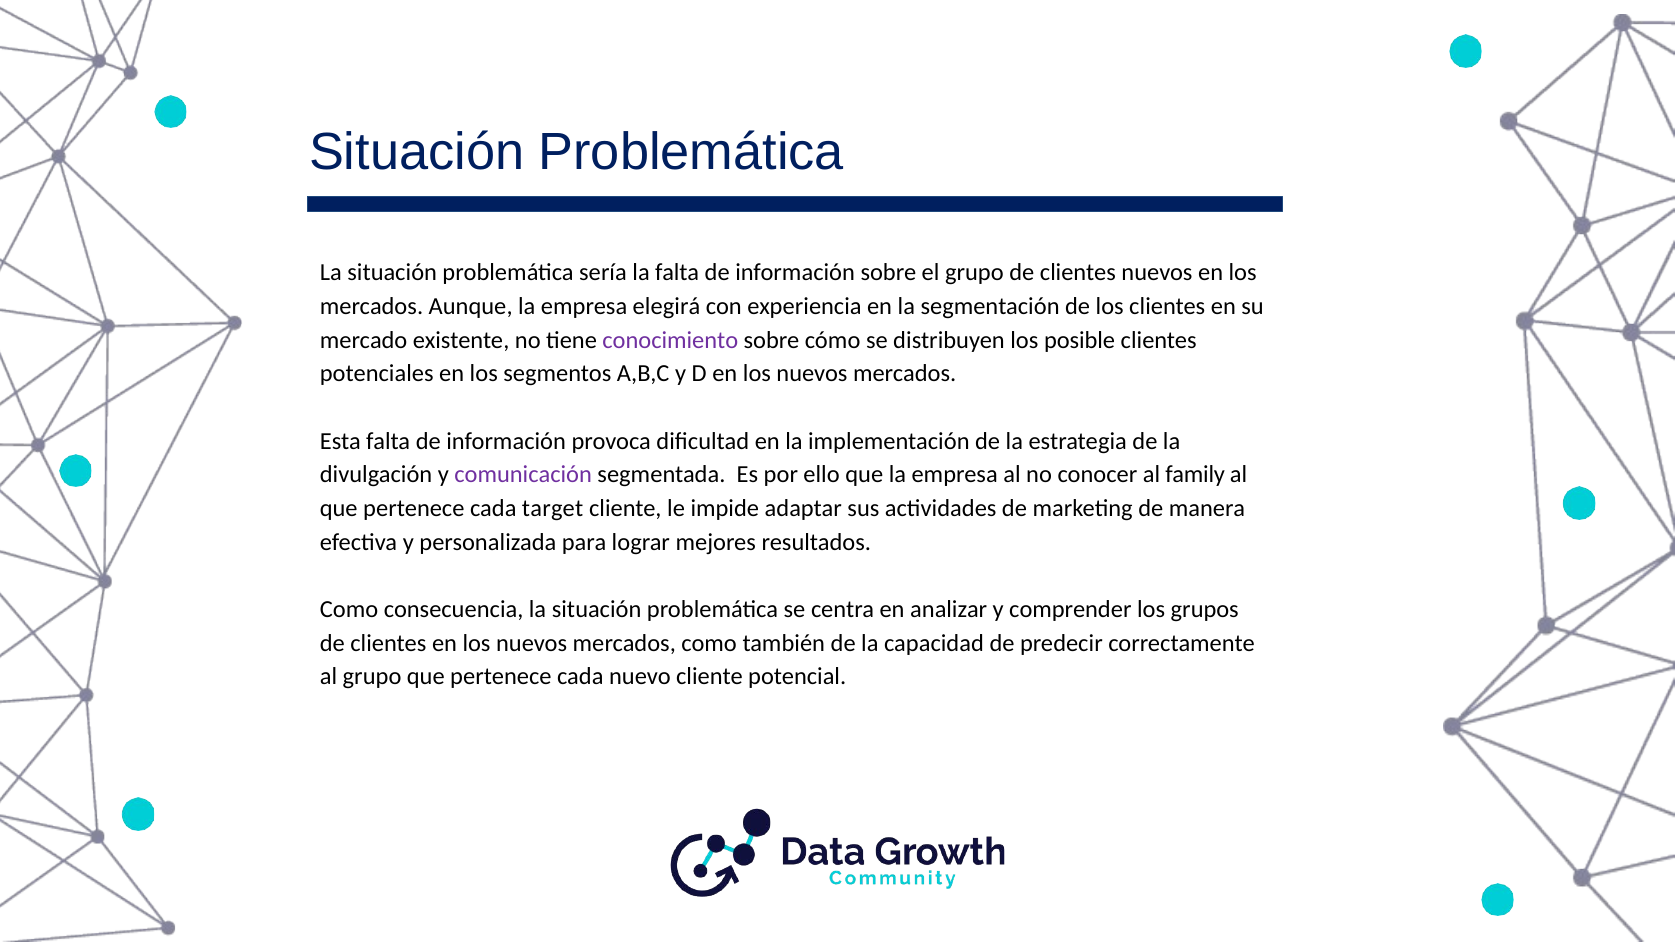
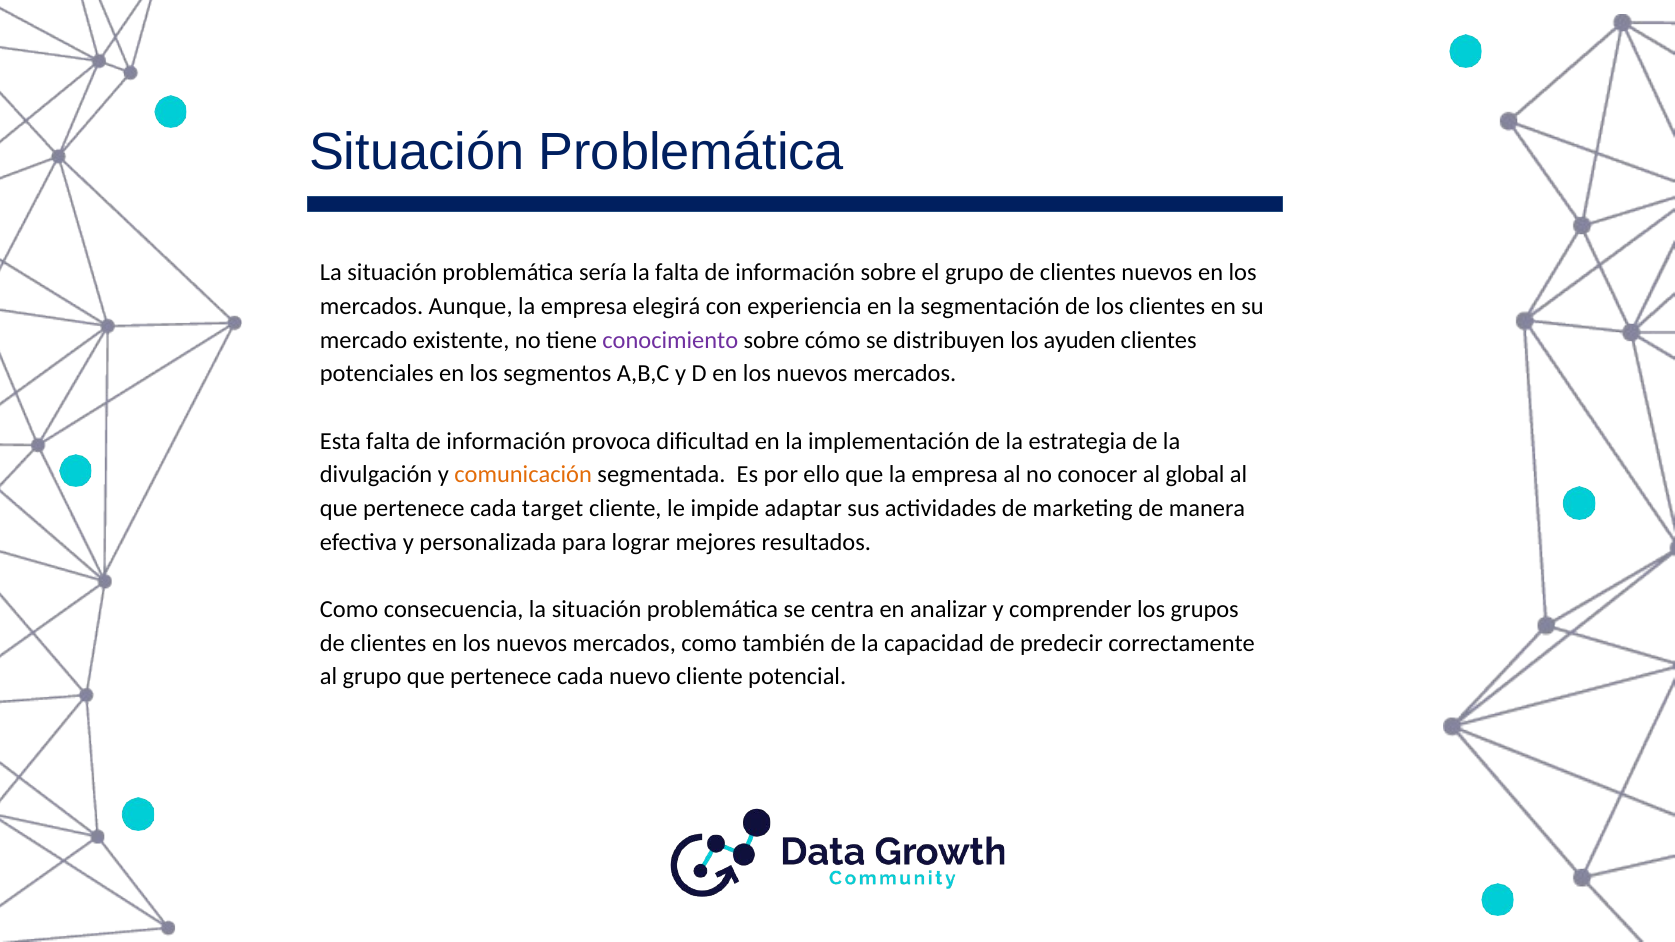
posible: posible -> ayuden
comunicación colour: purple -> orange
family: family -> global
